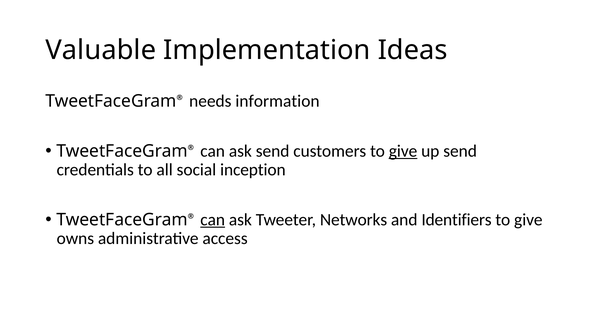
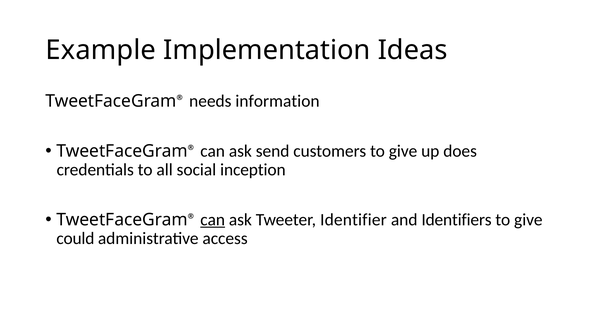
Valuable: Valuable -> Example
give at (403, 151) underline: present -> none
up send: send -> does
Networks: Networks -> Identifier
owns: owns -> could
